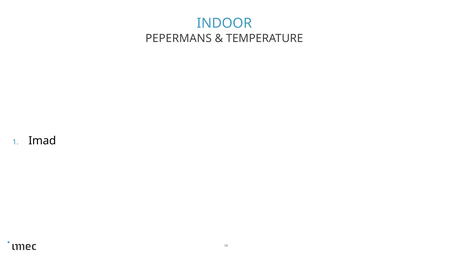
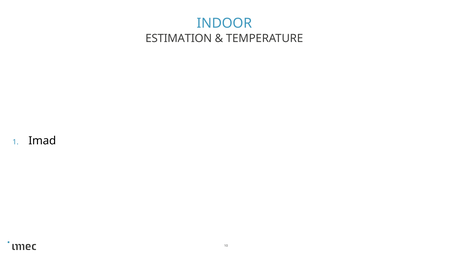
PEPERMANS: PEPERMANS -> ESTIMATION
